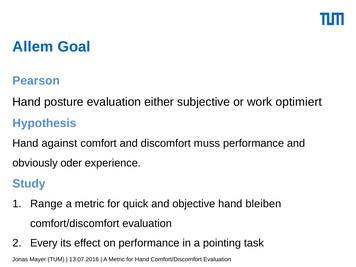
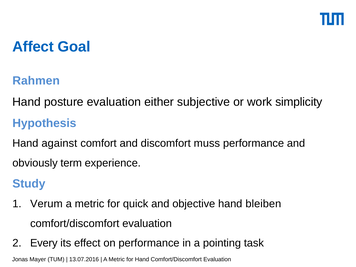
Allem: Allem -> Affect
Pearson: Pearson -> Rahmen
optimiert: optimiert -> simplicity
oder: oder -> term
Range: Range -> Verum
